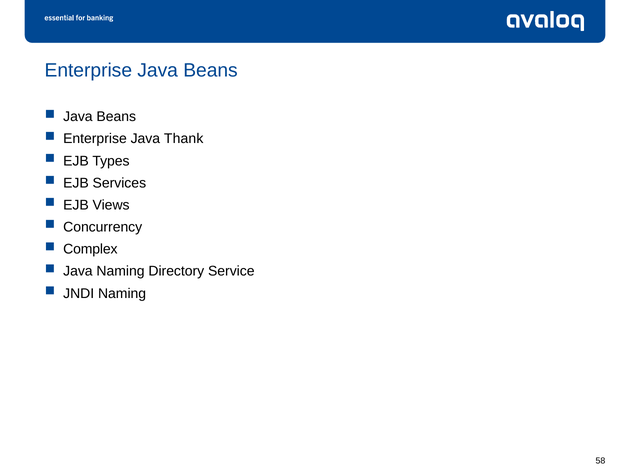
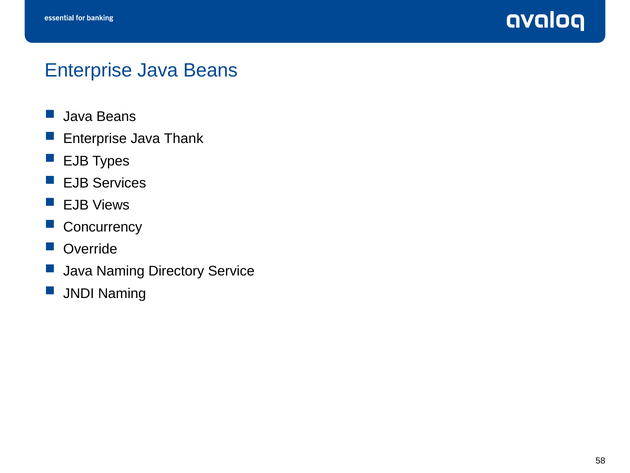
Complex: Complex -> Override
